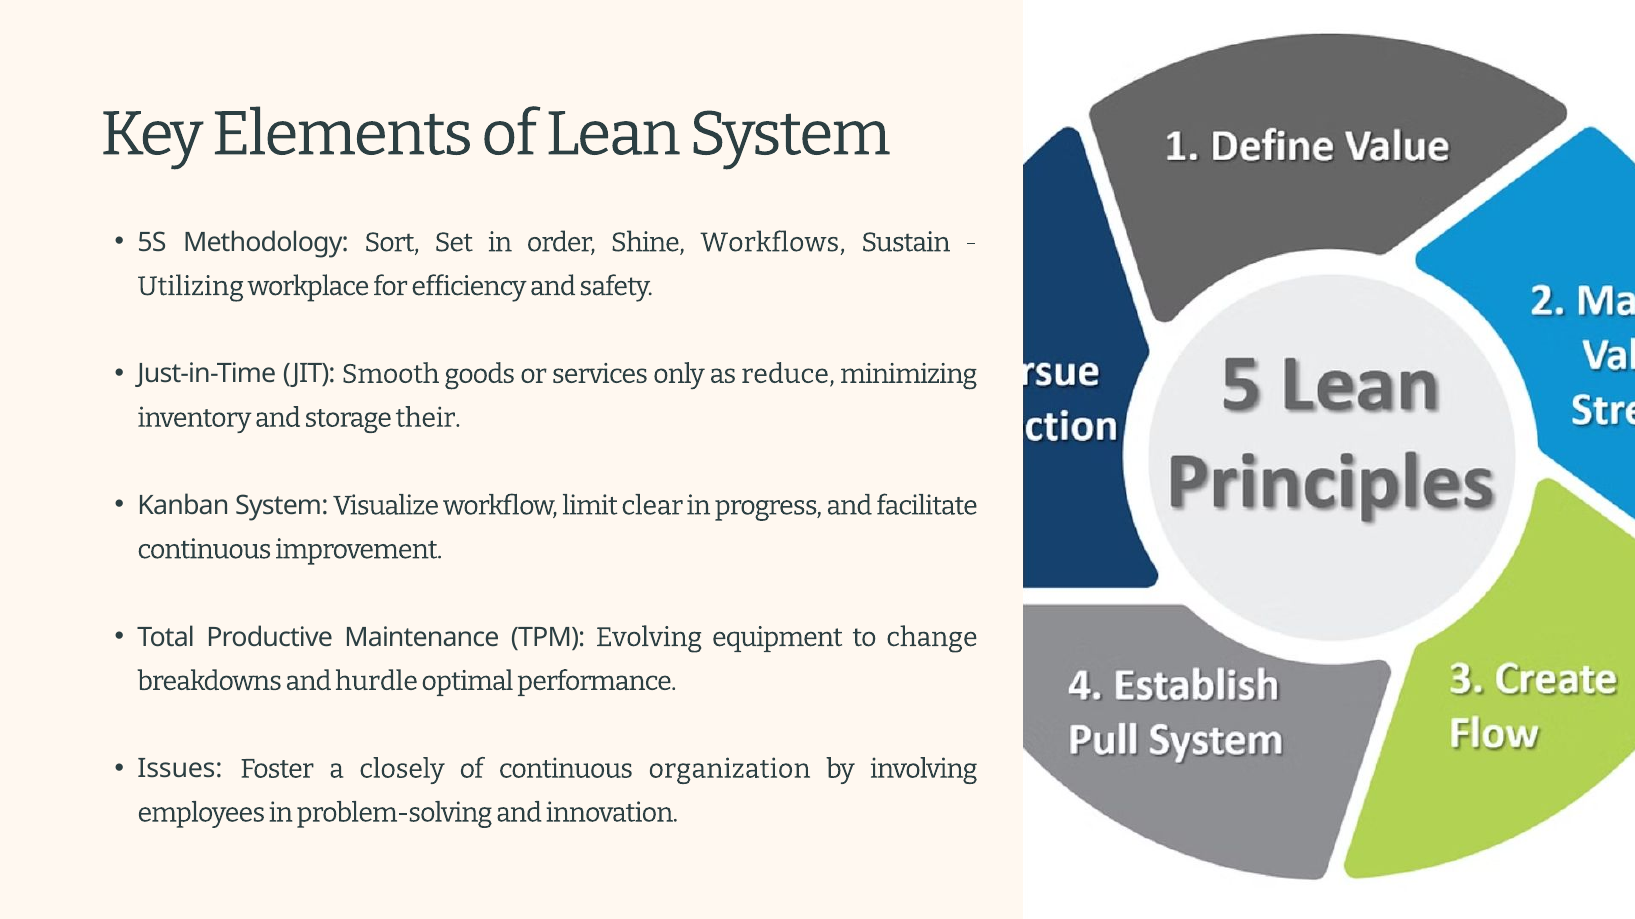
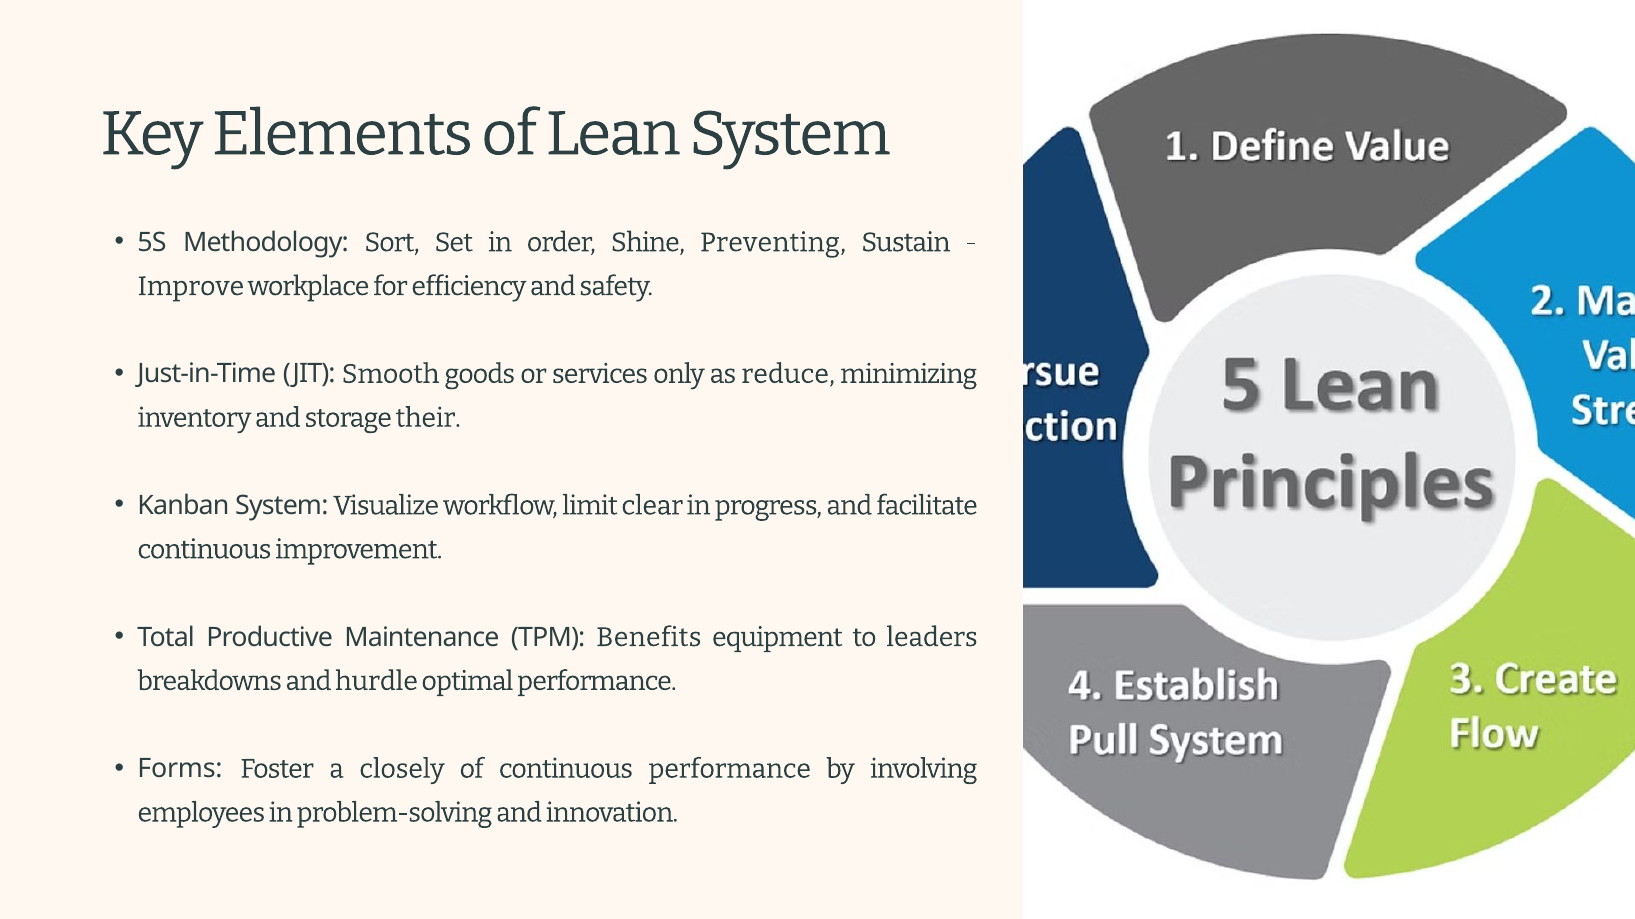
Workflows: Workflows -> Preventing
Utilizing: Utilizing -> Improve
Evolving: Evolving -> Benefits
change: change -> leaders
Issues: Issues -> Forms
continuous organization: organization -> performance
